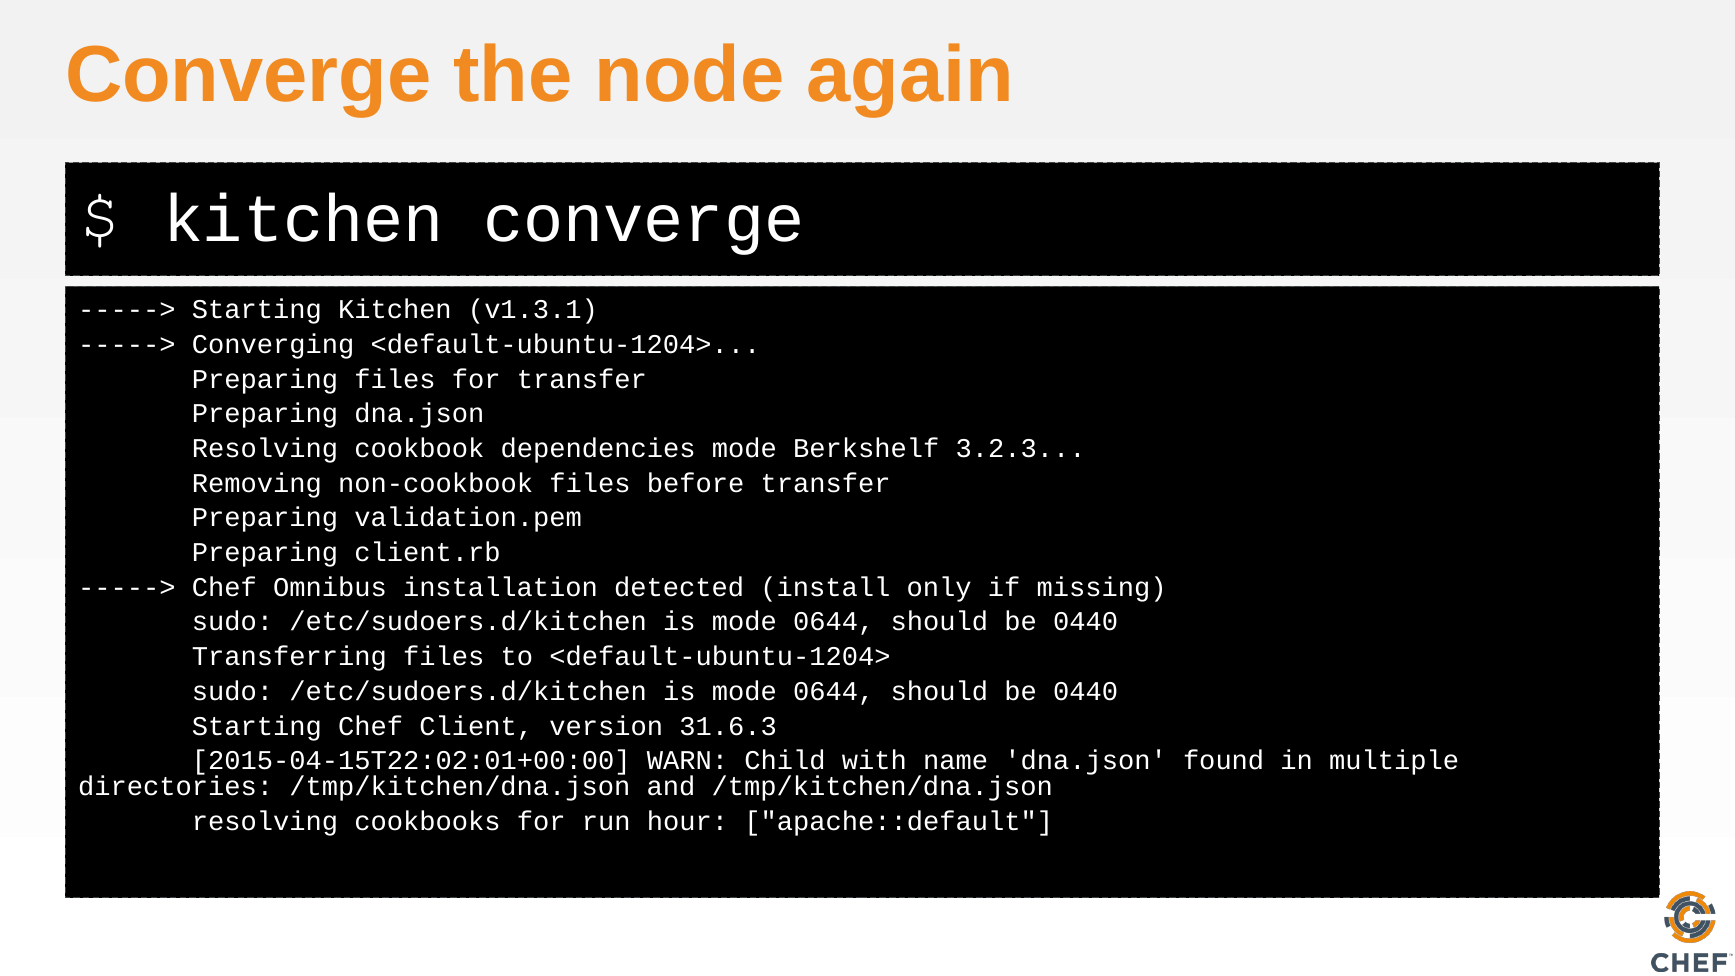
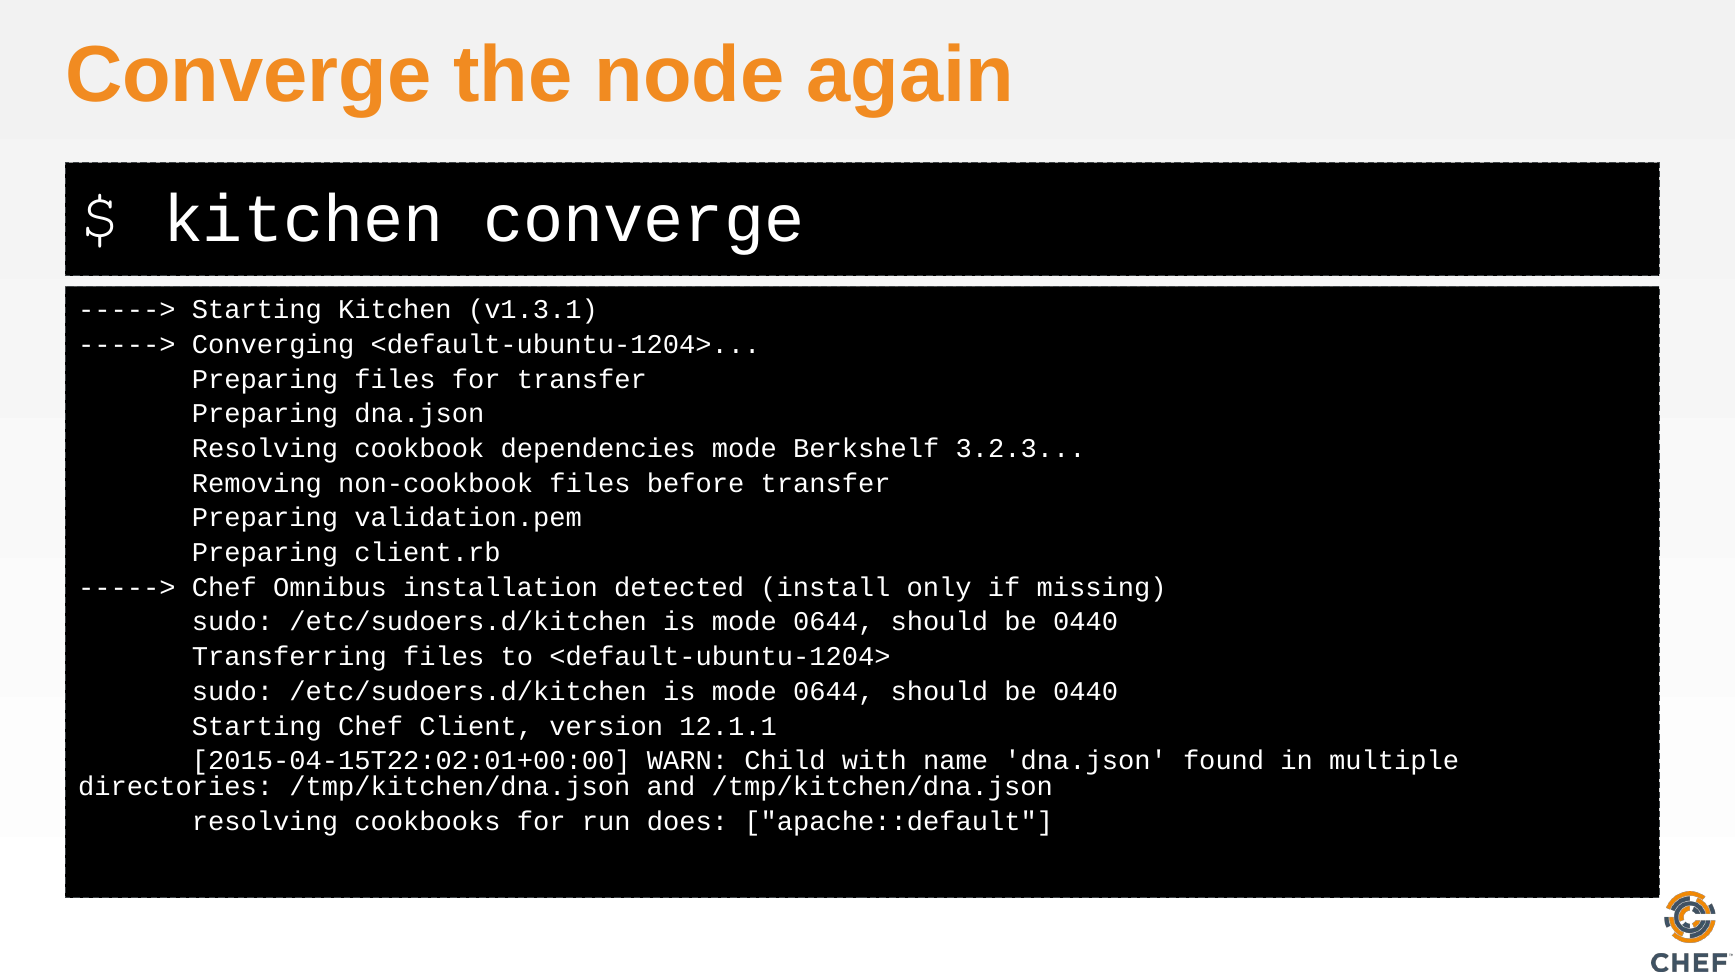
31.6.3: 31.6.3 -> 12.1.1
hour: hour -> does
